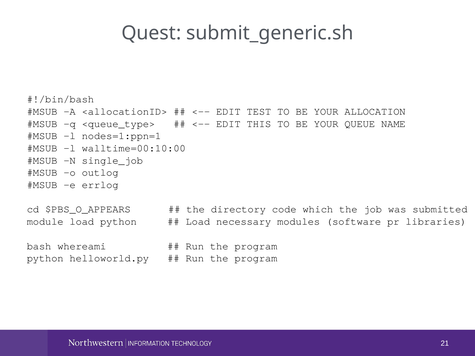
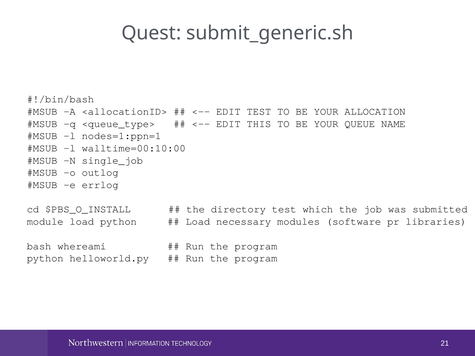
$PBS_O_APPEARS: $PBS_O_APPEARS -> $PBS_O_INSTALL
directory code: code -> test
